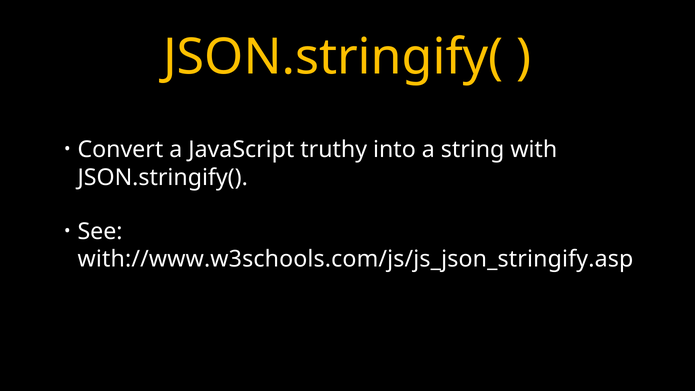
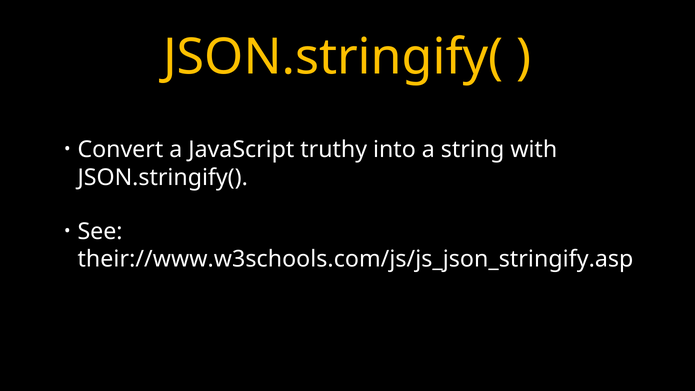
with://www.w3schools.com/js/js_json_stringify.asp: with://www.w3schools.com/js/js_json_stringify.asp -> their://www.w3schools.com/js/js_json_stringify.asp
